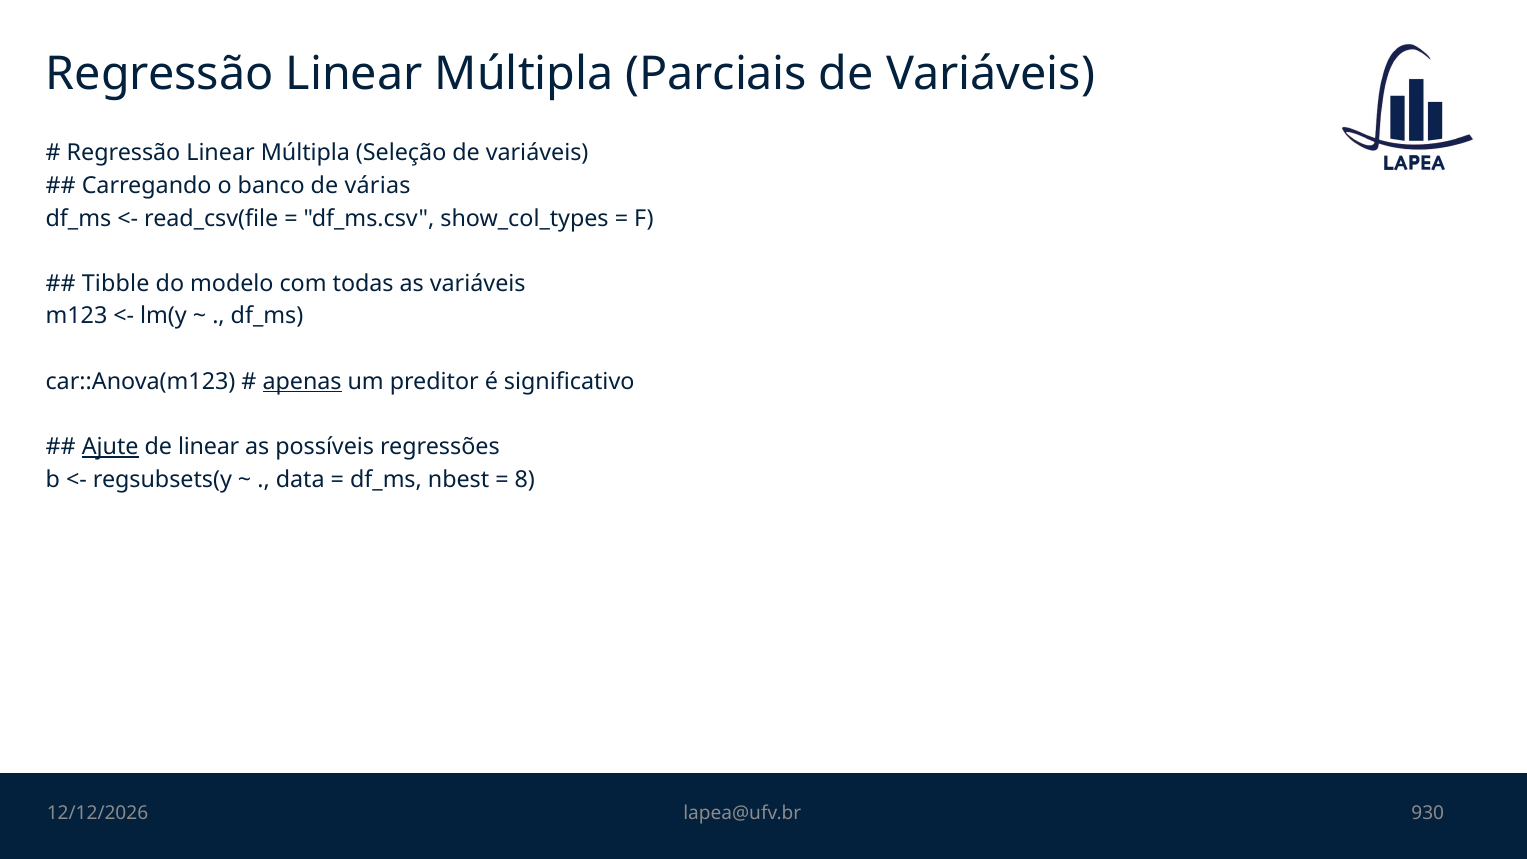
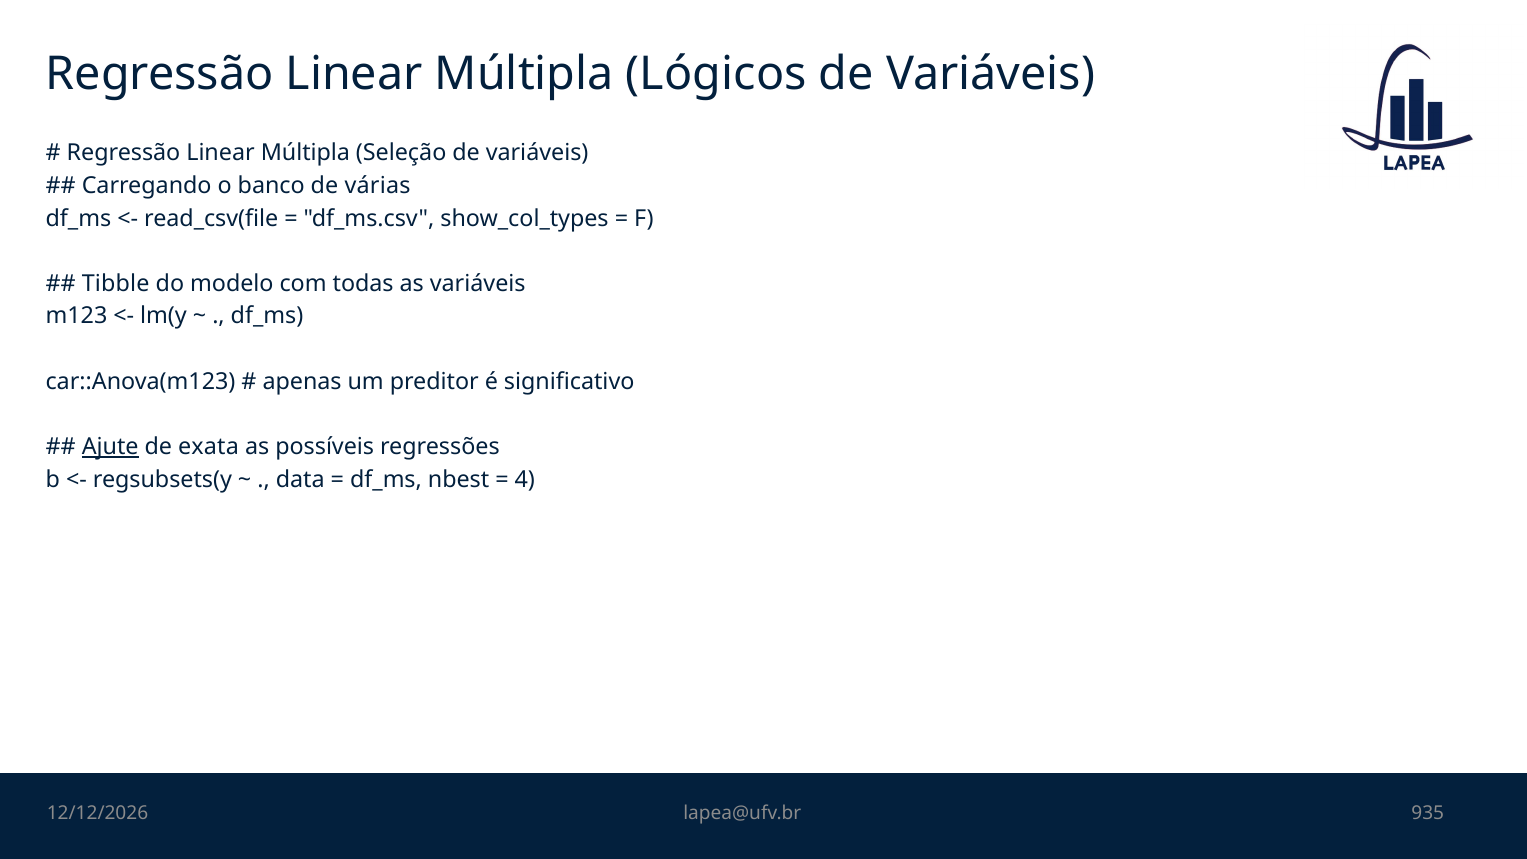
Parciais: Parciais -> Lógicos
apenas underline: present -> none
de linear: linear -> exata
8: 8 -> 4
930: 930 -> 935
